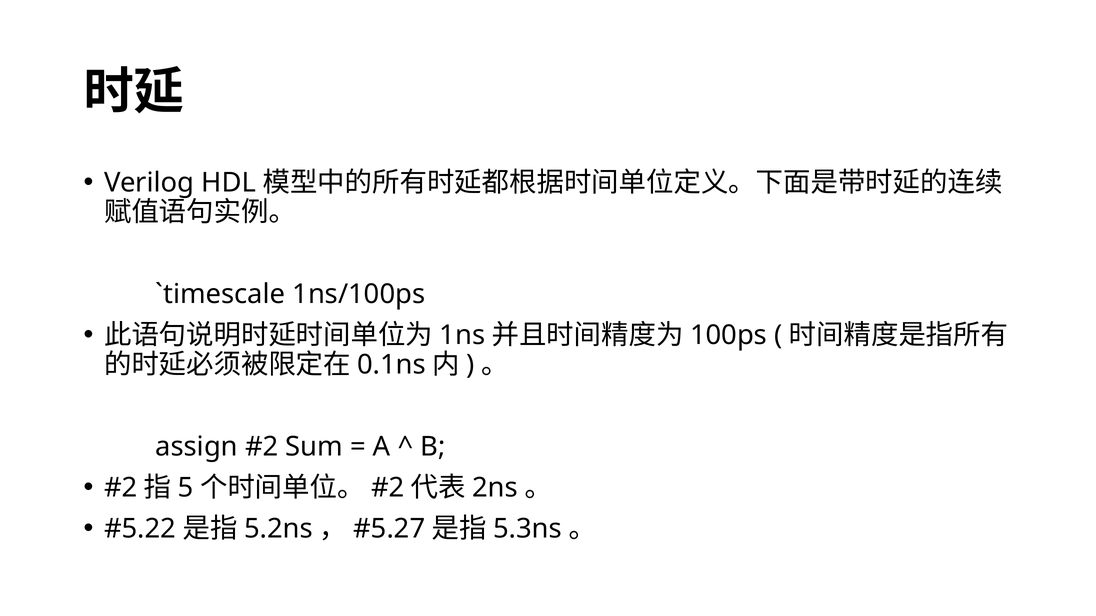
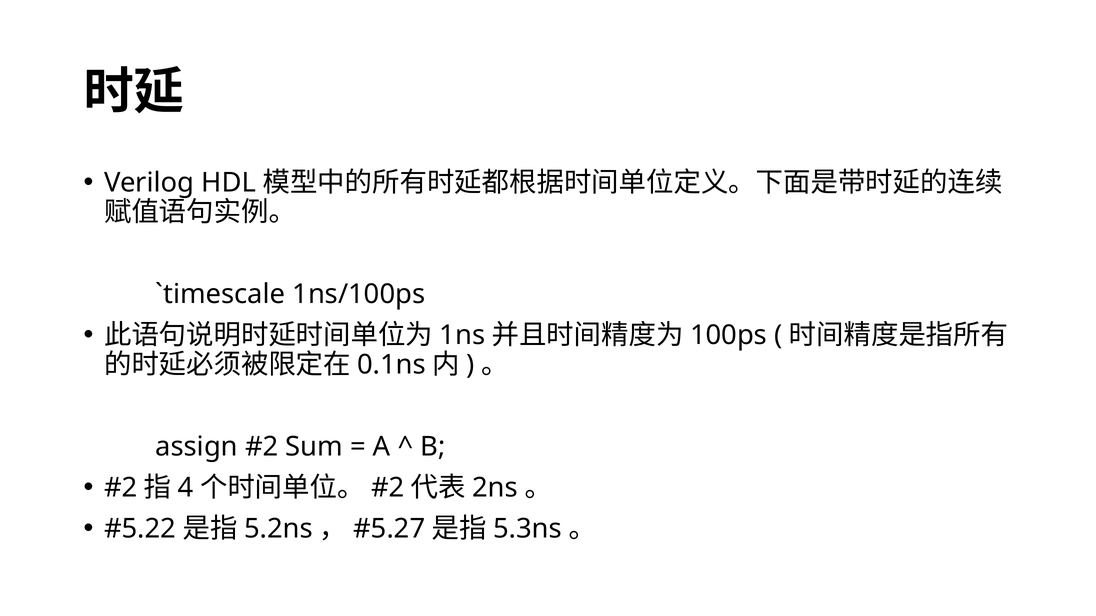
5: 5 -> 4
